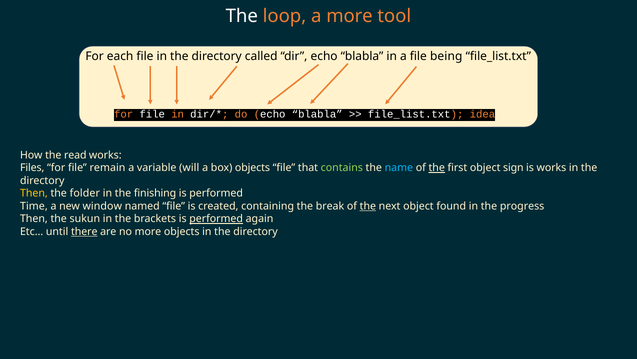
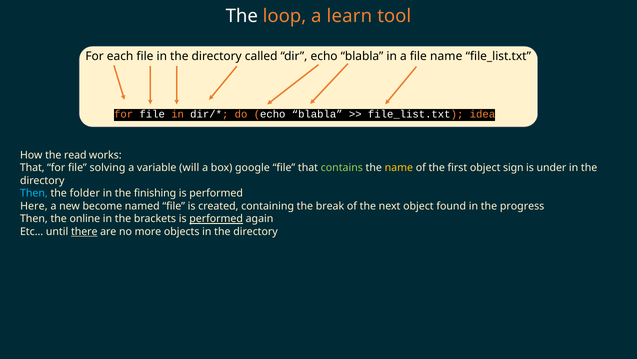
a more: more -> learn
file being: being -> name
Files at (32, 168): Files -> That
remain: remain -> solving
box objects: objects -> google
name at (399, 168) colour: light blue -> yellow
the at (437, 168) underline: present -> none
is works: works -> under
Then at (34, 193) colour: yellow -> light blue
Time: Time -> Here
window: window -> become
the at (368, 206) underline: present -> none
sukun: sukun -> online
